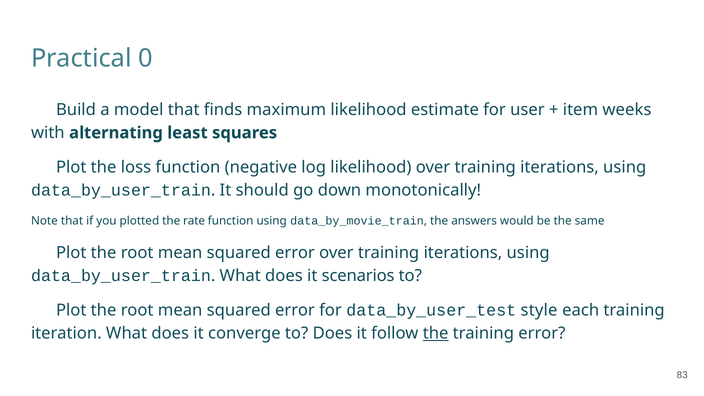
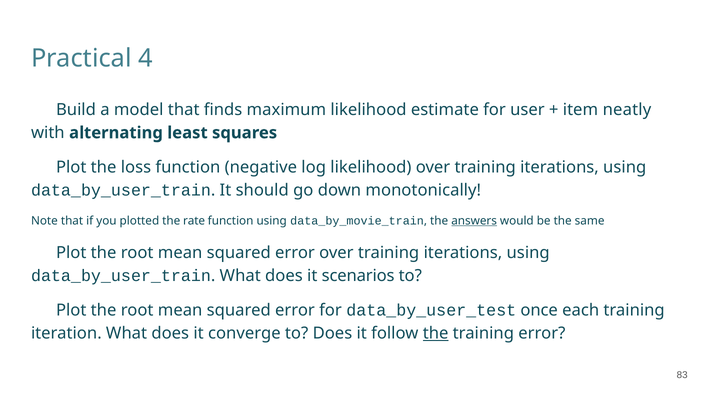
0: 0 -> 4
weeks: weeks -> neatly
answers underline: none -> present
style: style -> once
